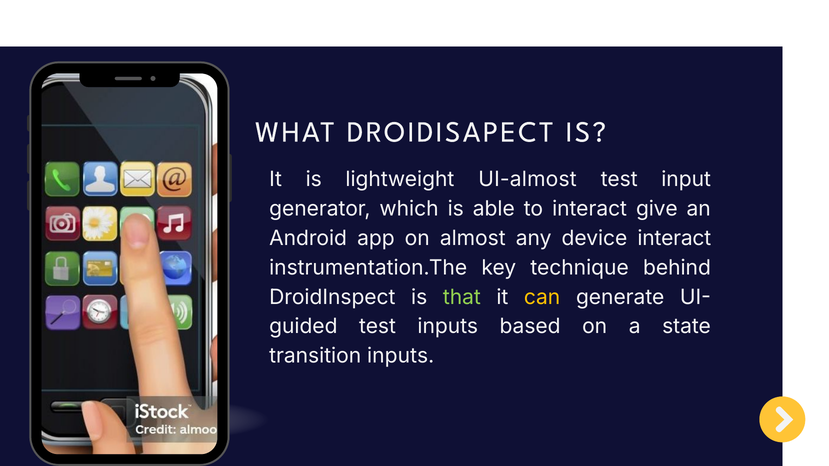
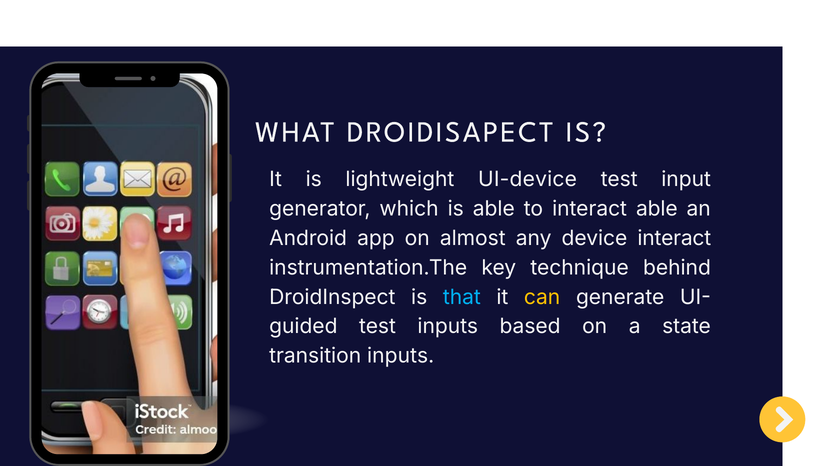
UI-almost: UI-almost -> UI-device
interact give: give -> able
that colour: light green -> light blue
